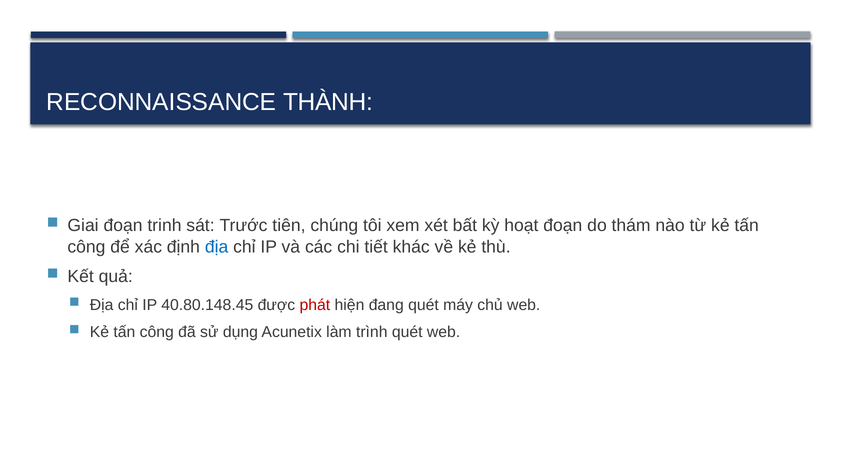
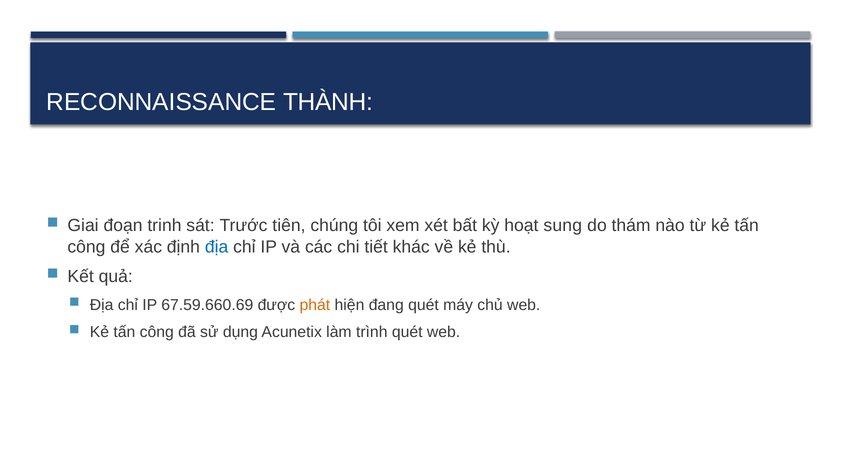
hoạt đoạn: đoạn -> sung
40.80.148.45: 40.80.148.45 -> 67.59.660.69
phát colour: red -> orange
